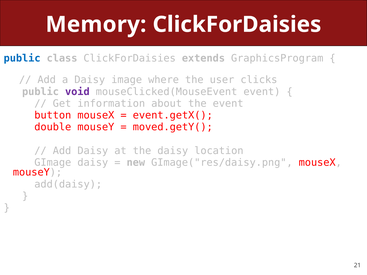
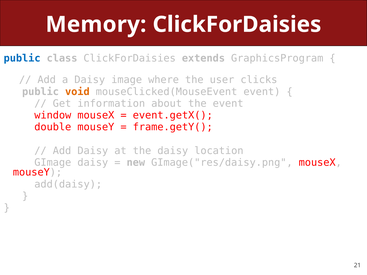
void colour: purple -> orange
button: button -> window
moved.getY(: moved.getY( -> frame.getY(
